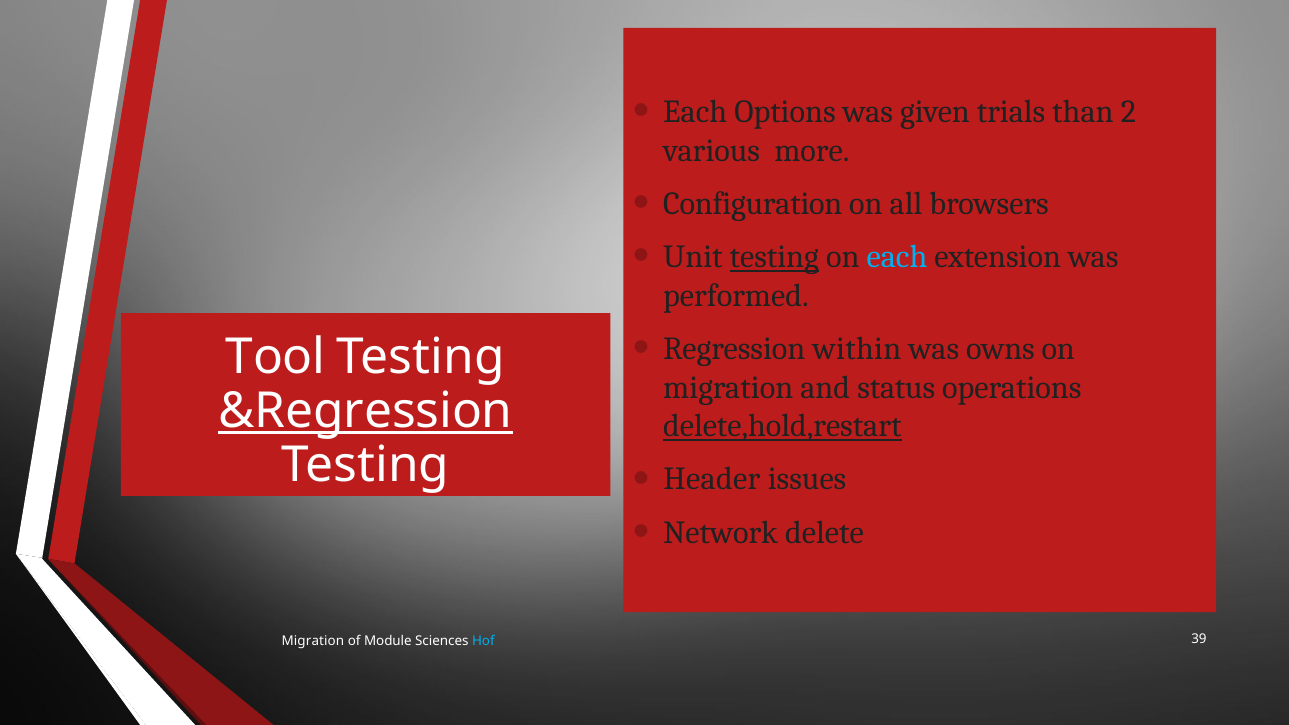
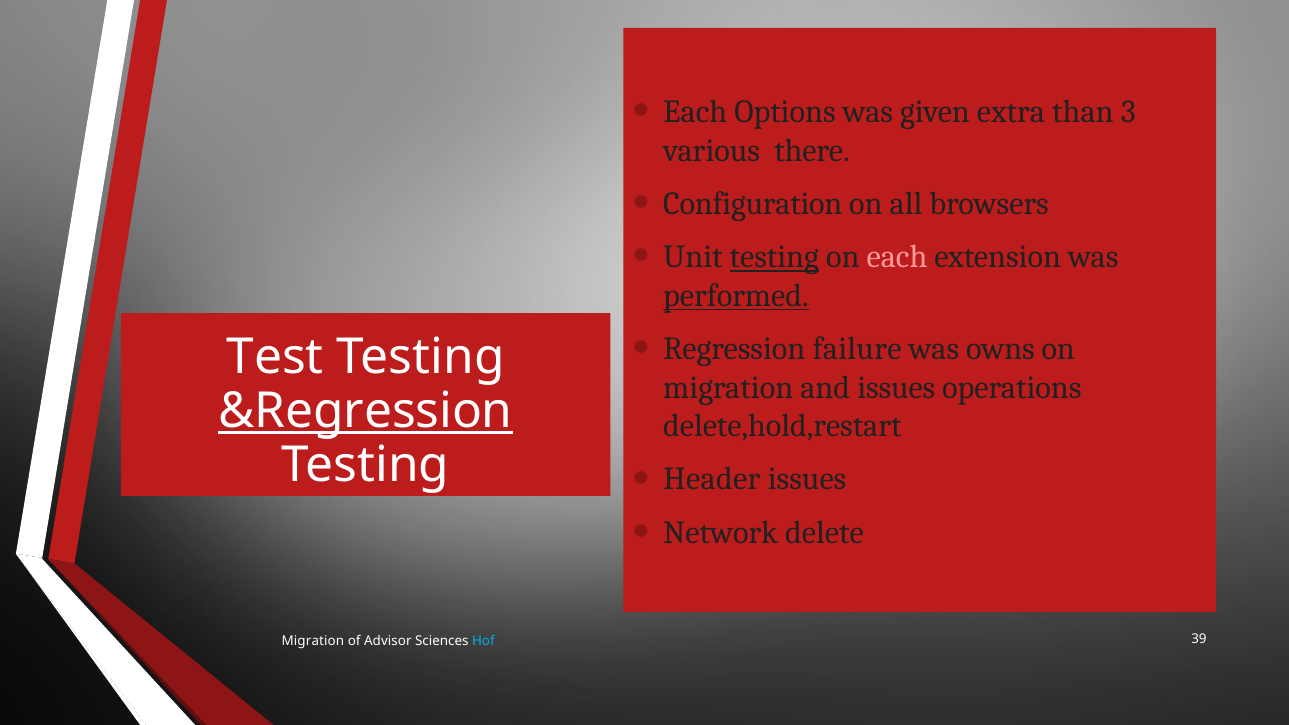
trials: trials -> extra
2: 2 -> 3
more: more -> there
each at (897, 257) colour: light blue -> pink
performed underline: none -> present
within: within -> failure
Tool: Tool -> Test
and status: status -> issues
delete,hold,restart underline: present -> none
Module: Module -> Advisor
